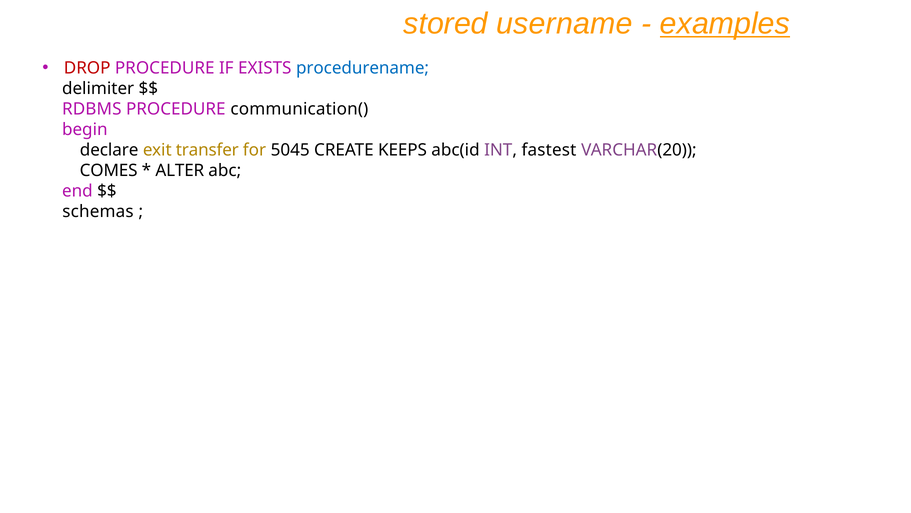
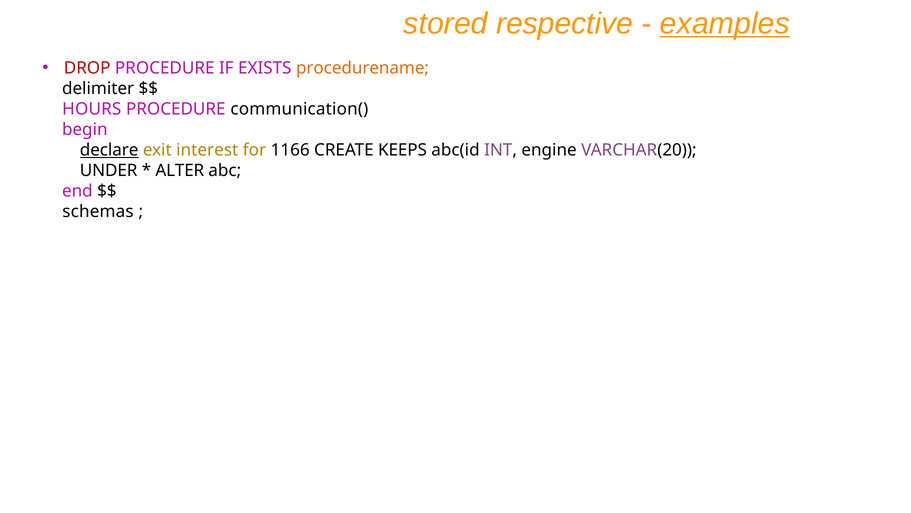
username: username -> respective
procedurename colour: blue -> orange
RDBMS: RDBMS -> HOURS
declare underline: none -> present
transfer: transfer -> interest
5045: 5045 -> 1166
fastest: fastest -> engine
COMES: COMES -> UNDER
